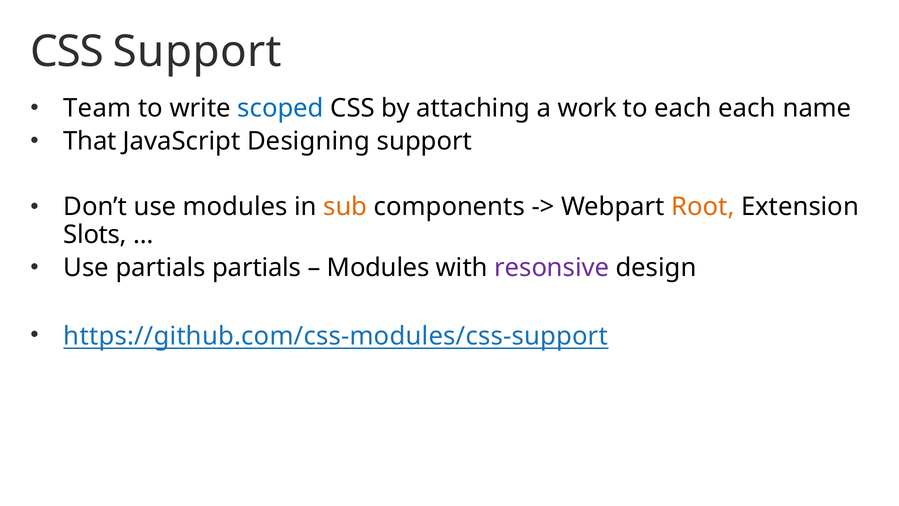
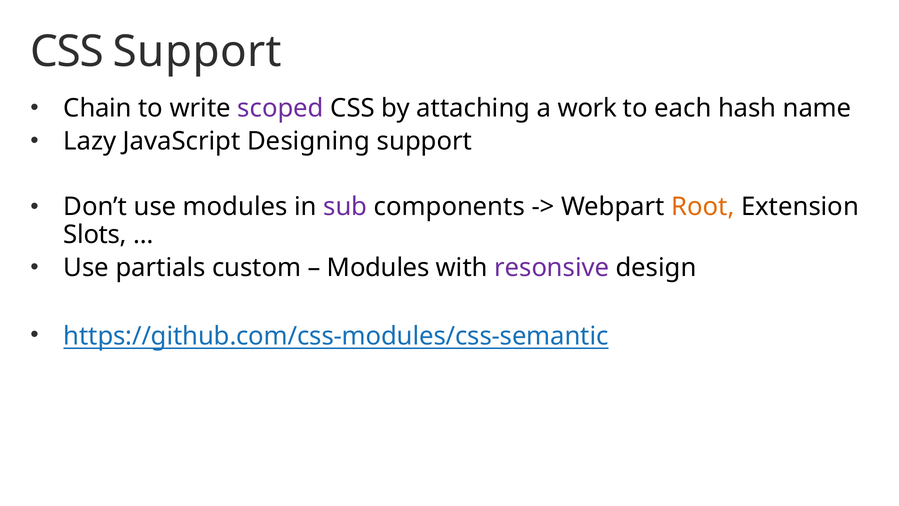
Team: Team -> Chain
scoped colour: blue -> purple
each each: each -> hash
That: That -> Lazy
sub colour: orange -> purple
partials partials: partials -> custom
https://github.com/css-modules/css-support: https://github.com/css-modules/css-support -> https://github.com/css-modules/css-semantic
